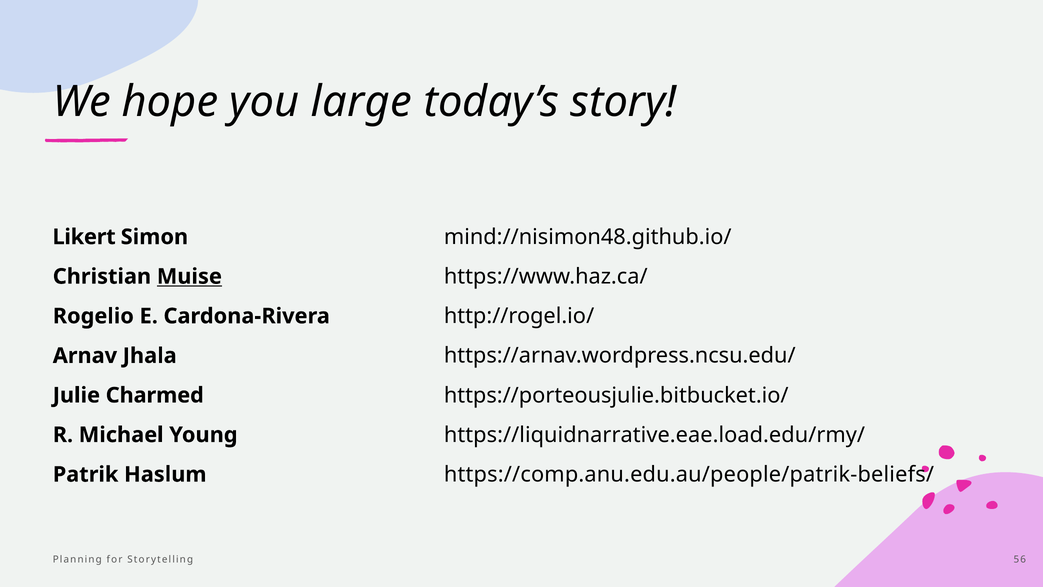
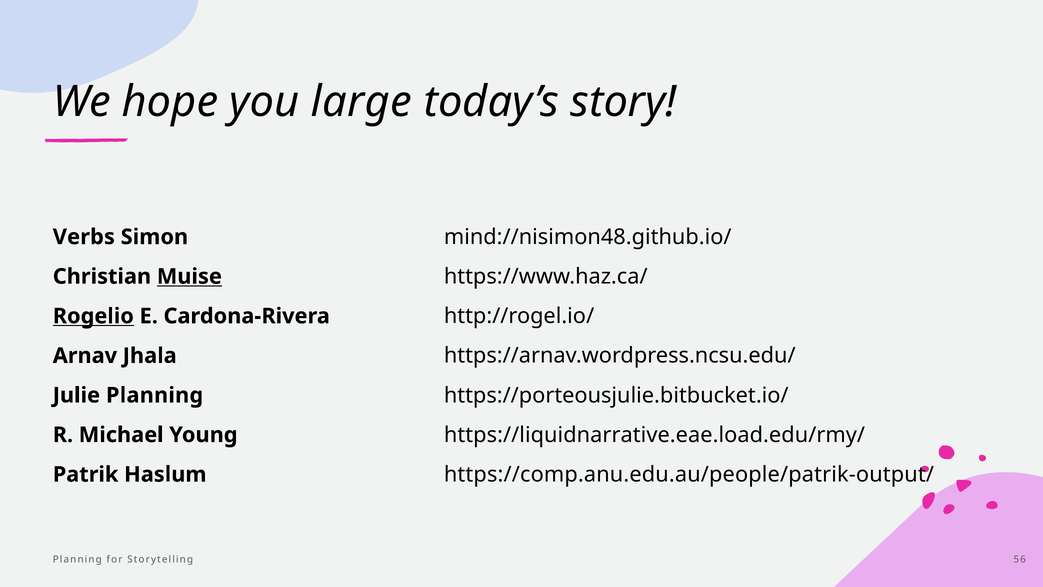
Likert: Likert -> Verbs
Rogelio underline: none -> present
Julie Charmed: Charmed -> Planning
https://comp.anu.edu.au/people/patrik-beliefs/: https://comp.anu.edu.au/people/patrik-beliefs/ -> https://comp.anu.edu.au/people/patrik-output/
